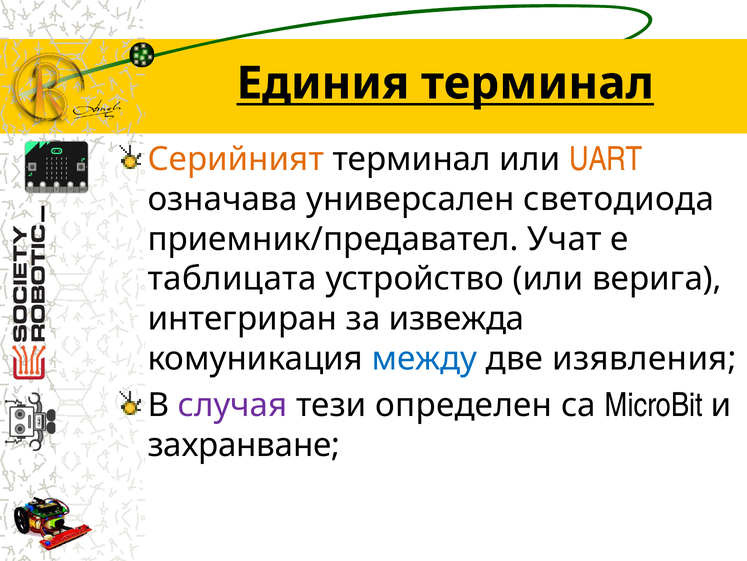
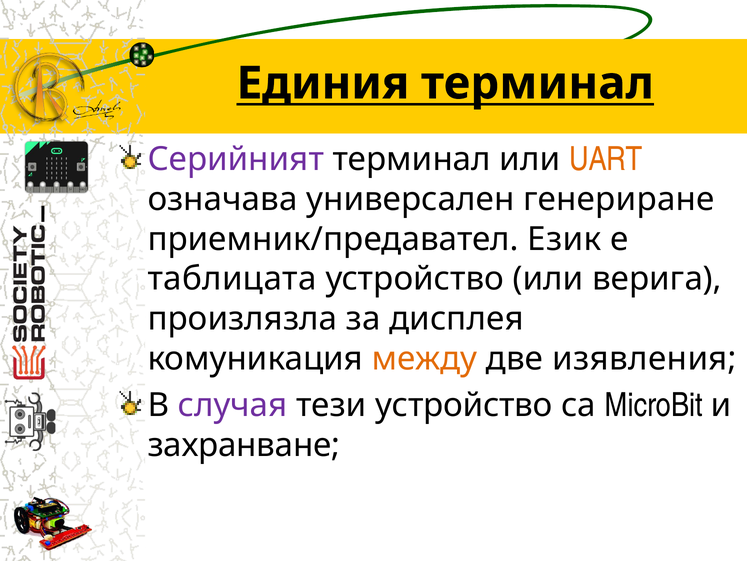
Серийният colour: orange -> purple
светодиода: светодиода -> генериране
Учат: Учат -> Език
интегриран: интегриран -> произлязла
извежда: извежда -> дисплея
между colour: blue -> orange
тези определен: определен -> устройство
